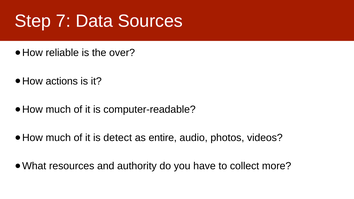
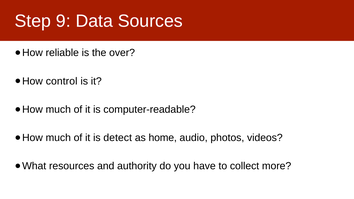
7: 7 -> 9
actions: actions -> control
entire: entire -> home
